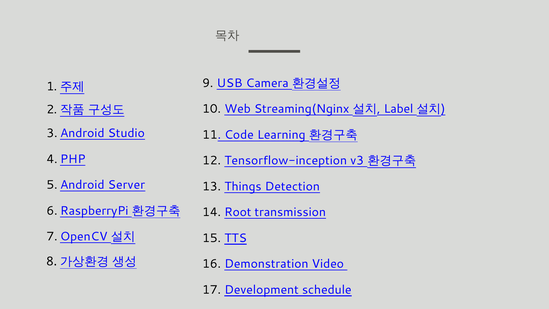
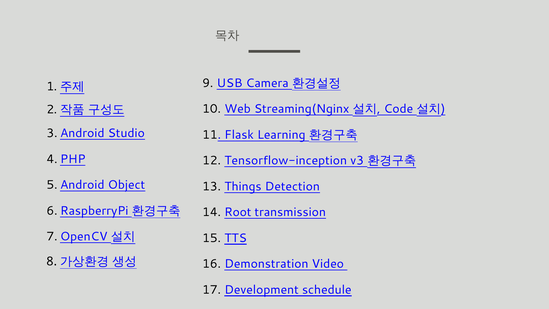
Label: Label -> Code
Code: Code -> Flask
Server: Server -> Object
